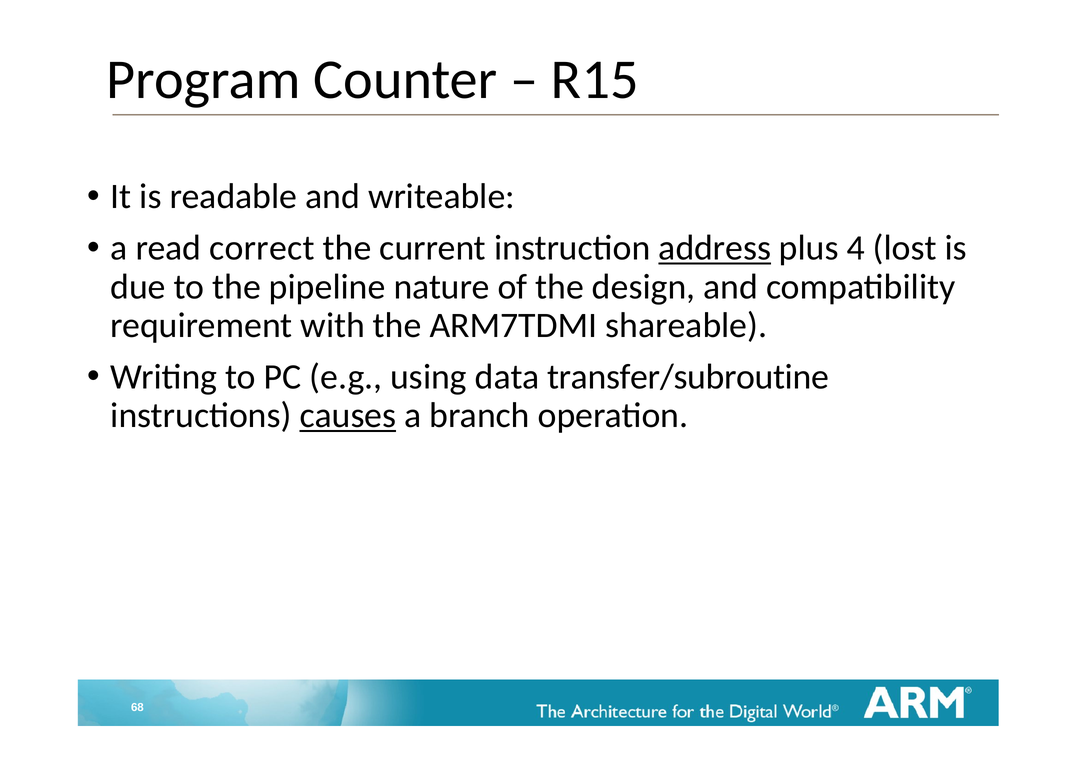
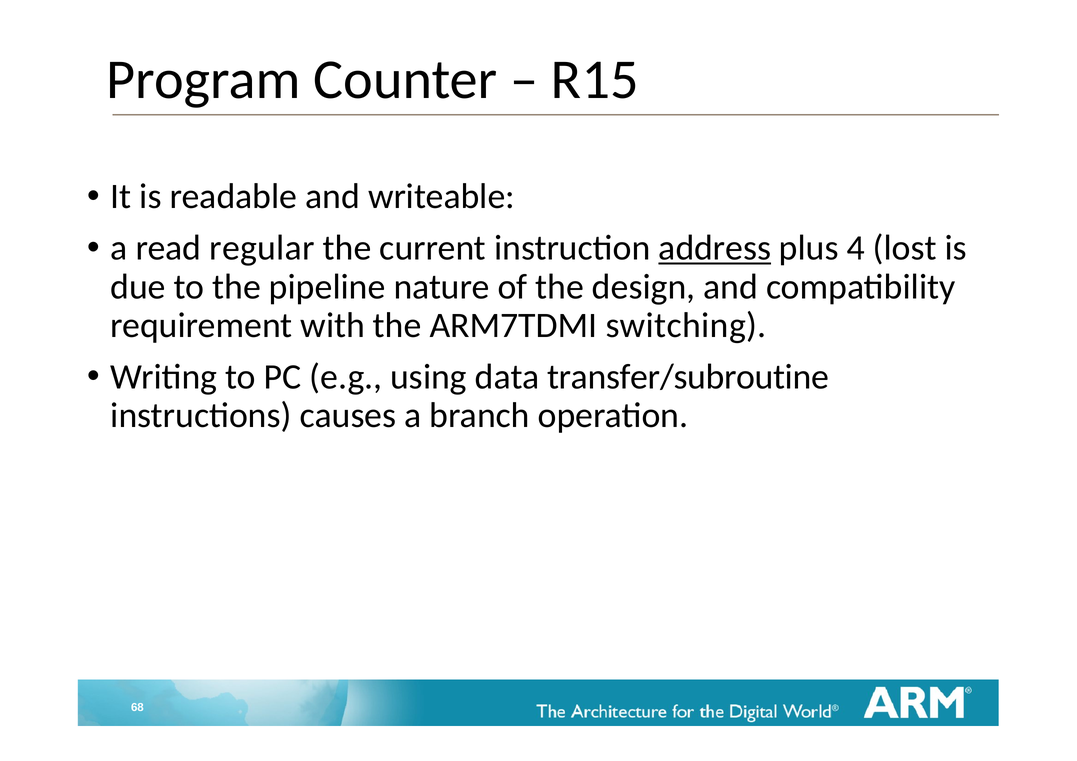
correct: correct -> regular
shareable: shareable -> switching
causes underline: present -> none
